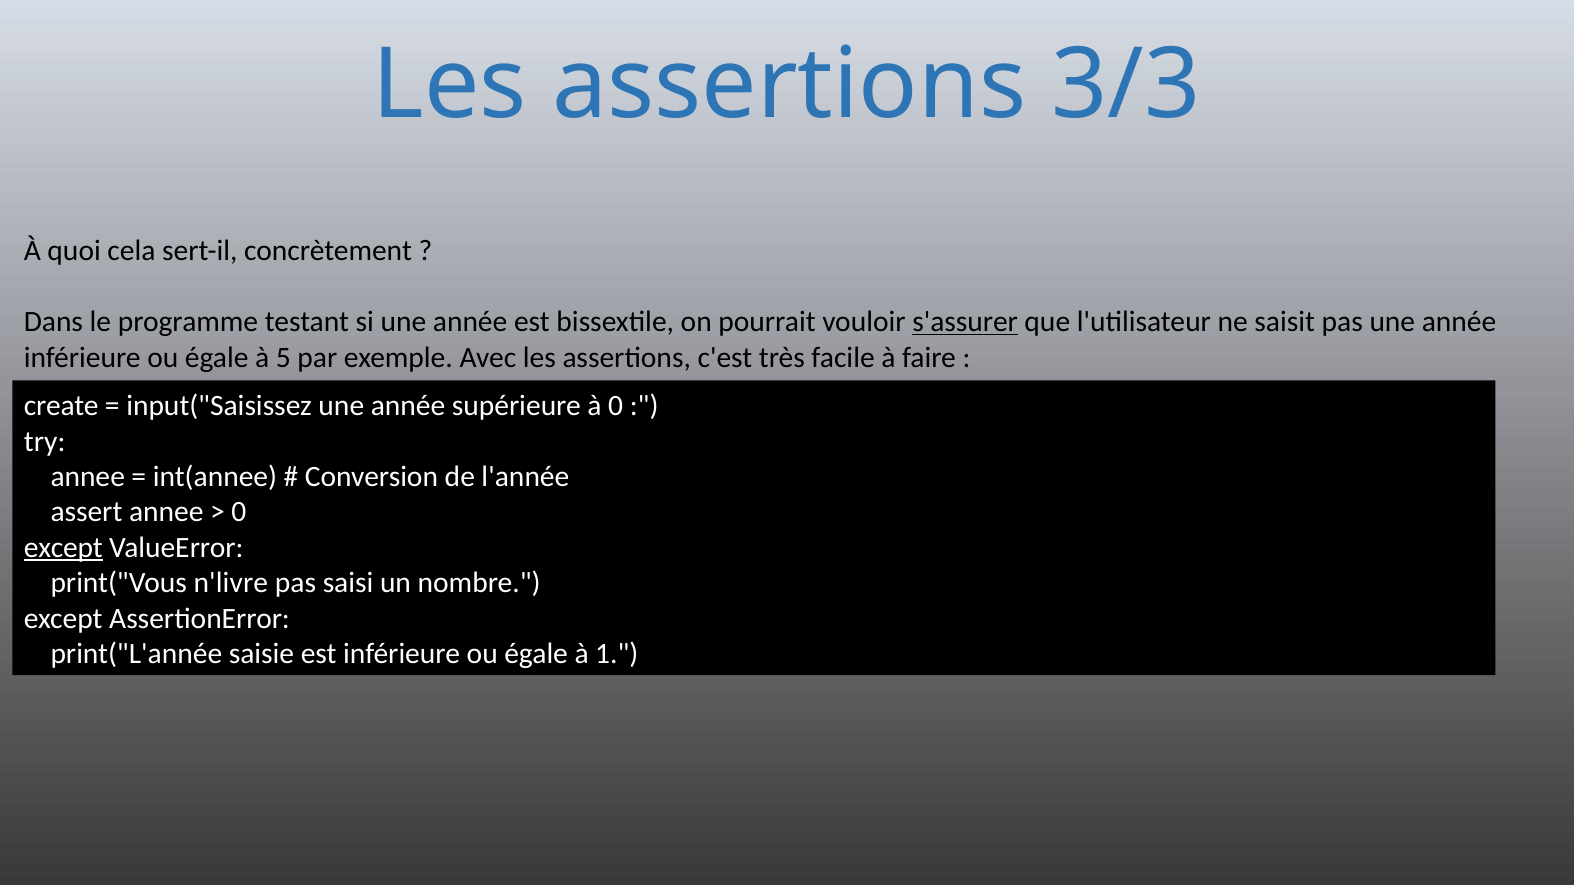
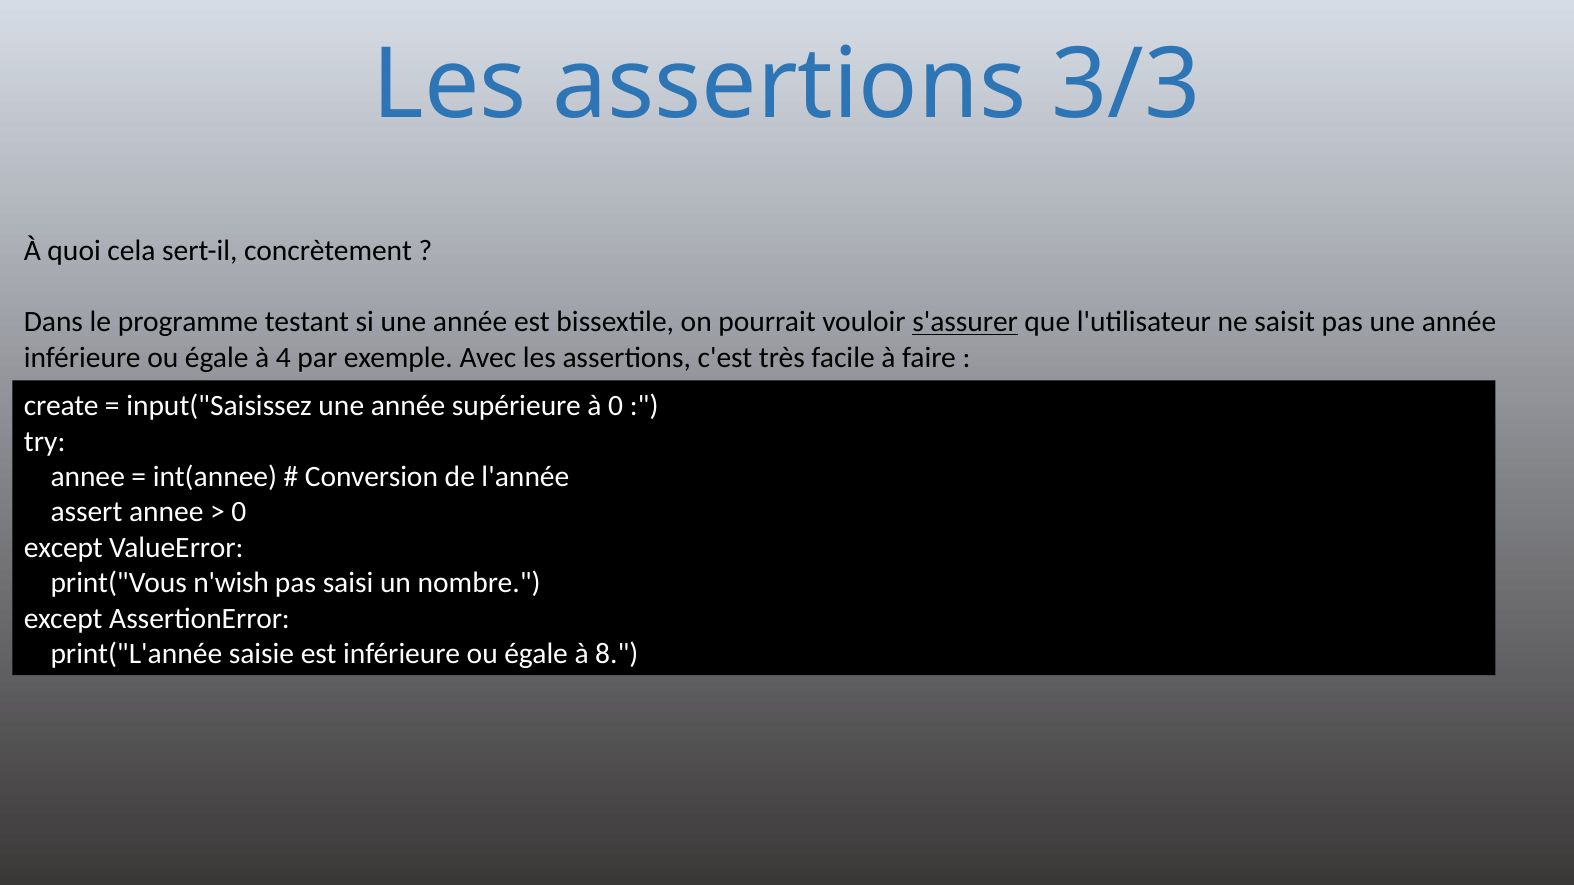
5: 5 -> 4
except at (63, 548) underline: present -> none
n'livre: n'livre -> n'wish
1: 1 -> 8
